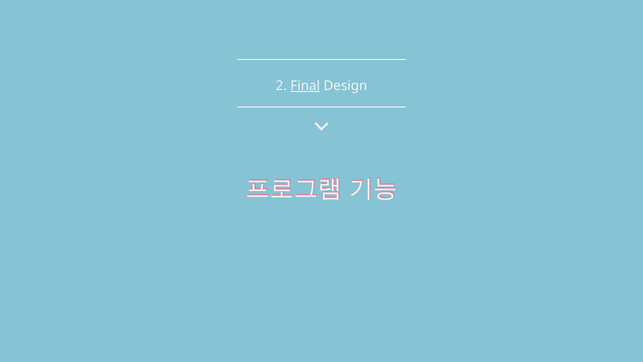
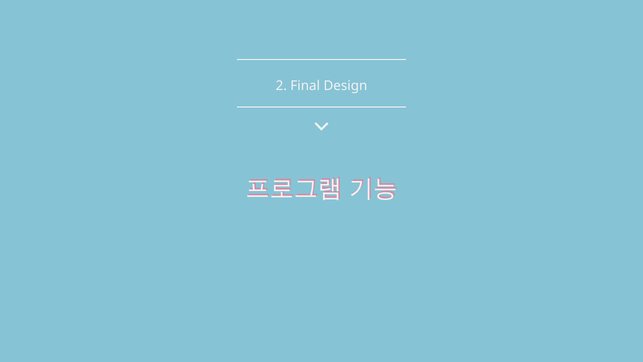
Final underline: present -> none
